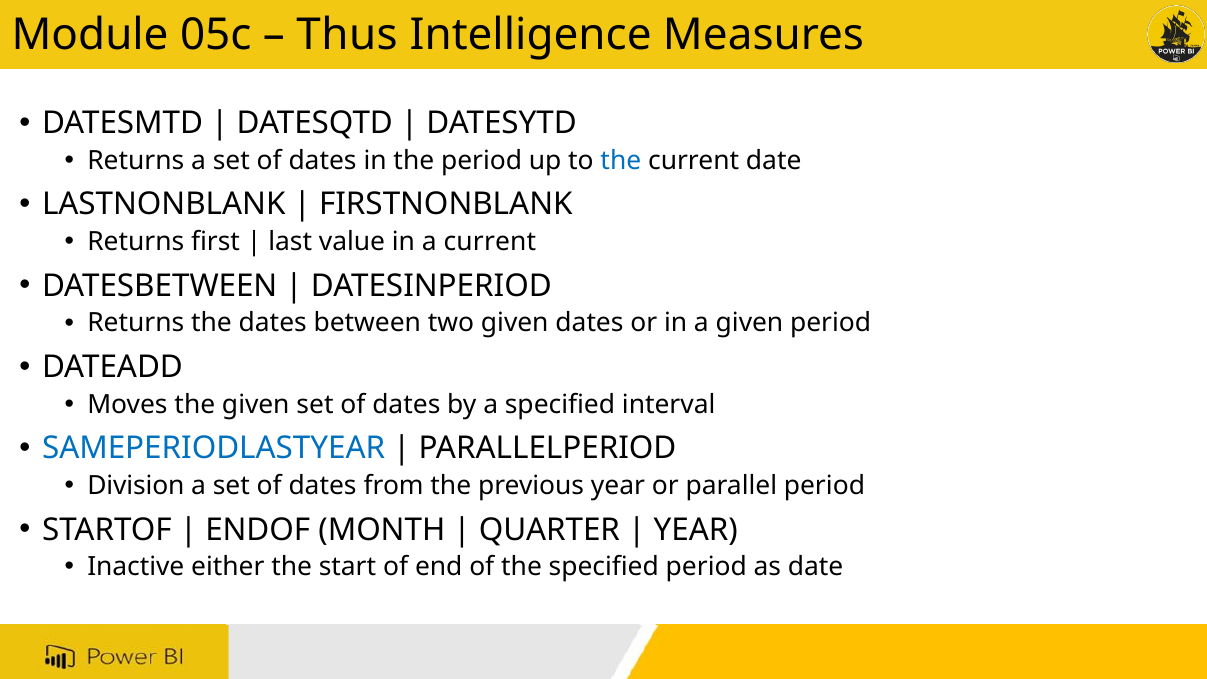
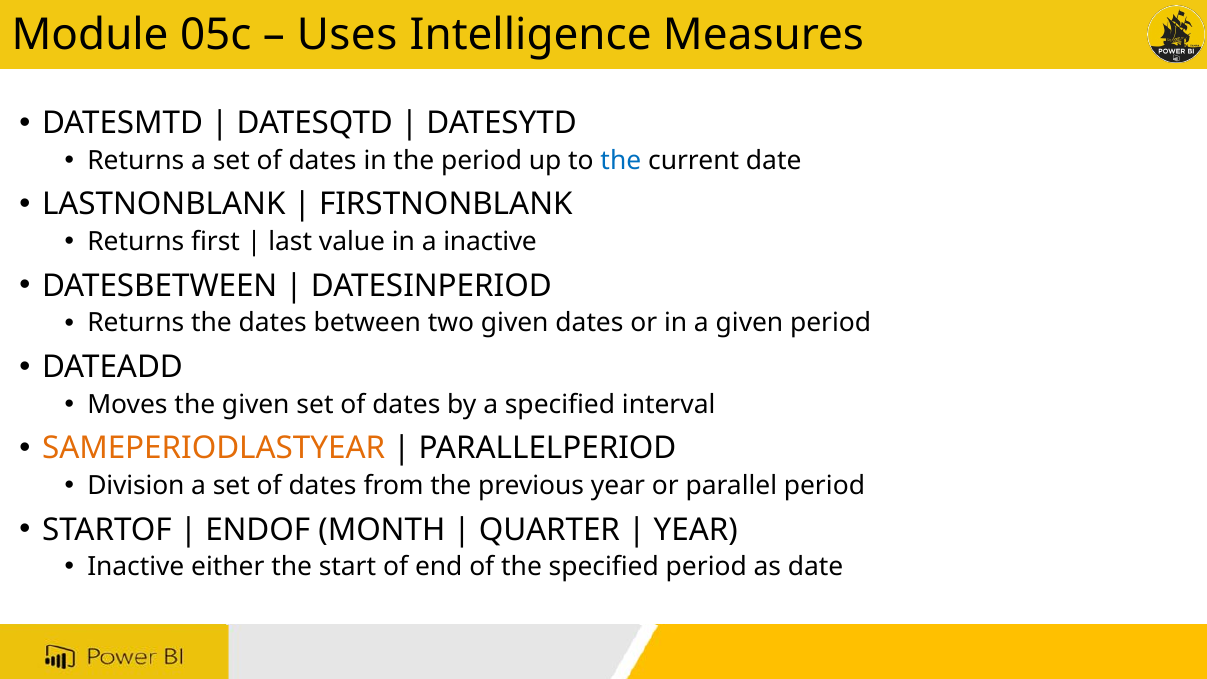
Thus: Thus -> Uses
a current: current -> inactive
SAMEPERIODLASTYEAR colour: blue -> orange
